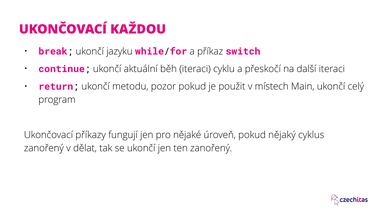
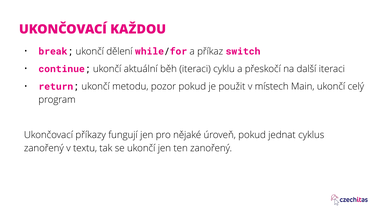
jazyku: jazyku -> dělení
nějaký: nějaký -> jednat
dělat: dělat -> textu
